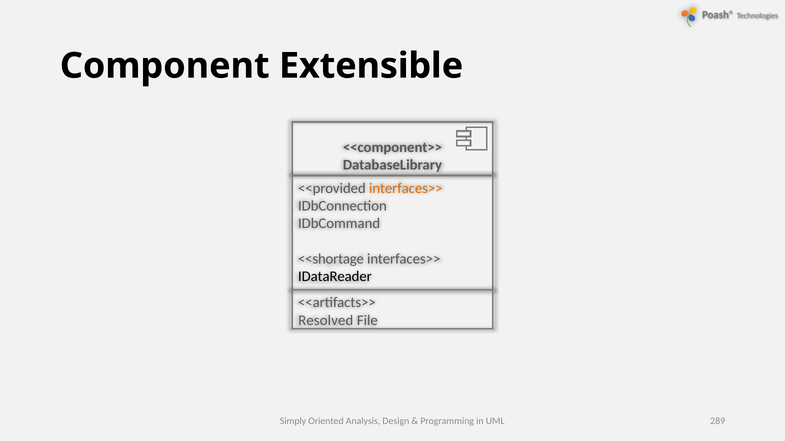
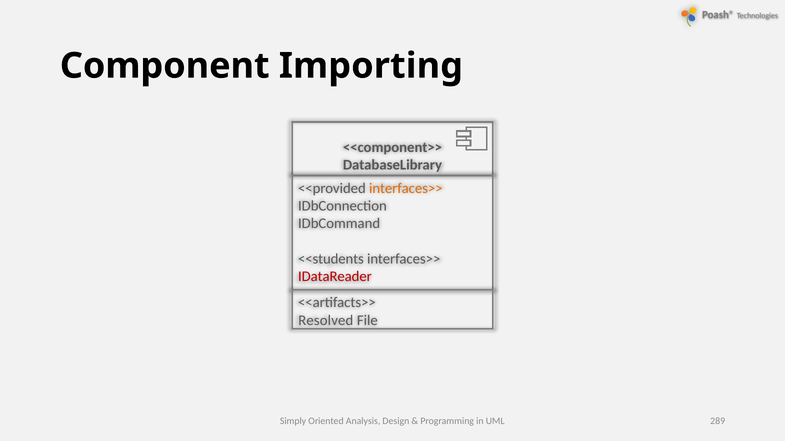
Extensible: Extensible -> Importing
<<shortage: <<shortage -> <<students
IDataReader colour: black -> red
